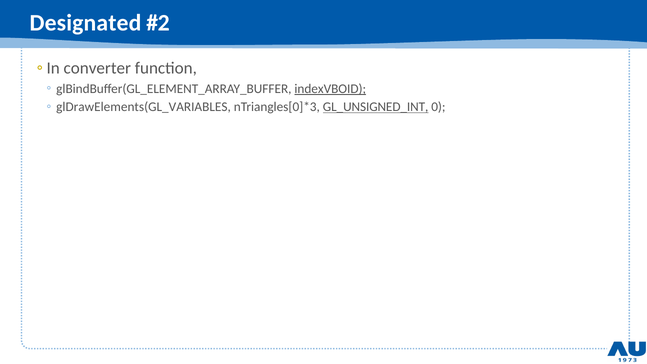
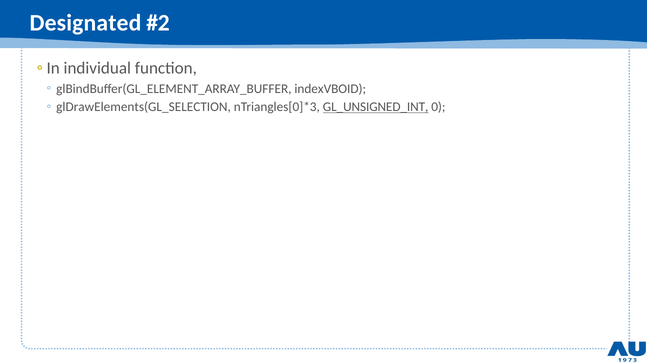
converter: converter -> individual
indexVBOID underline: present -> none
glDrawElements(GL_VARIABLES: glDrawElements(GL_VARIABLES -> glDrawElements(GL_SELECTION
